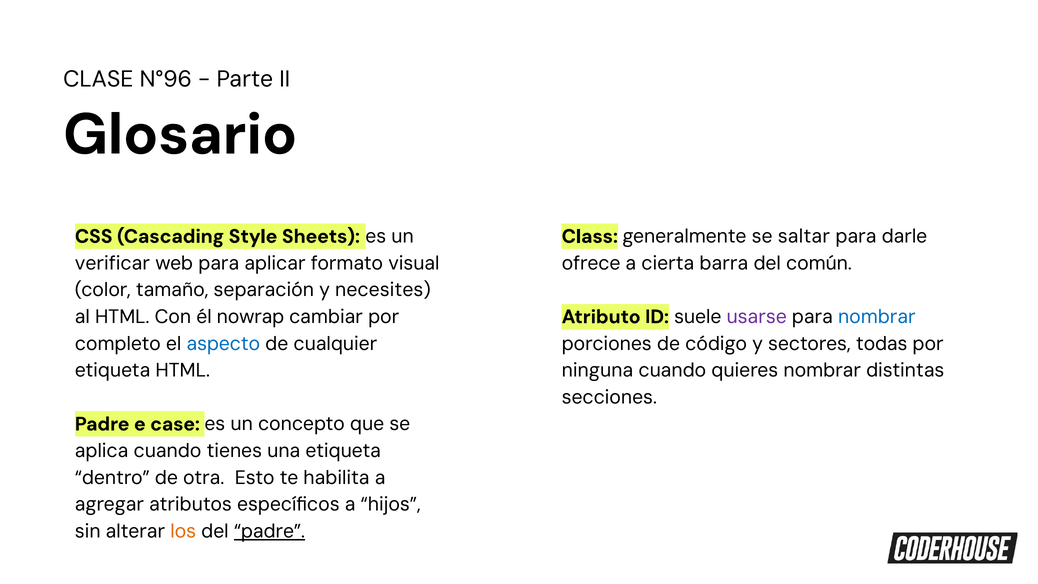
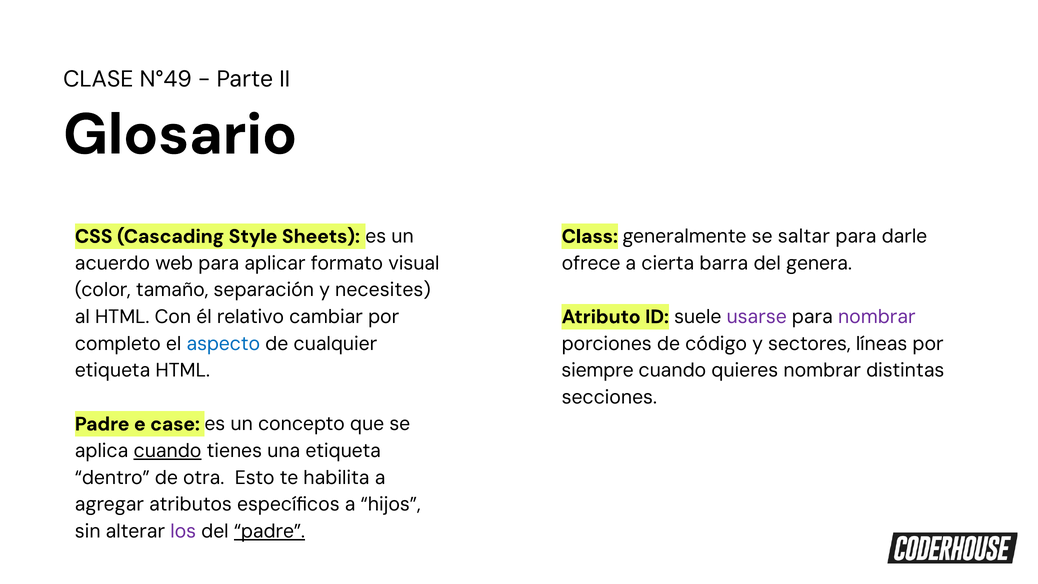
N°96: N°96 -> N°49
verificar: verificar -> acuerdo
común: común -> genera
nombrar at (877, 317) colour: blue -> purple
nowrap: nowrap -> relativo
todas: todas -> líneas
ninguna: ninguna -> siempre
cuando at (168, 451) underline: none -> present
los colour: orange -> purple
